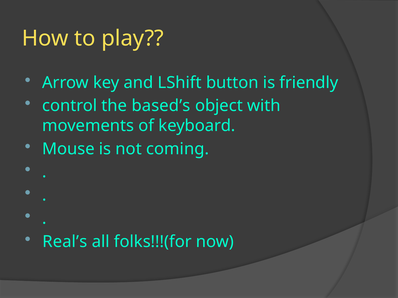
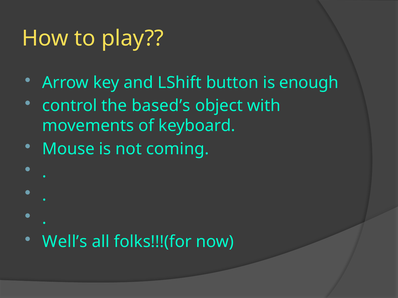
friendly: friendly -> enough
Real’s: Real’s -> Well’s
